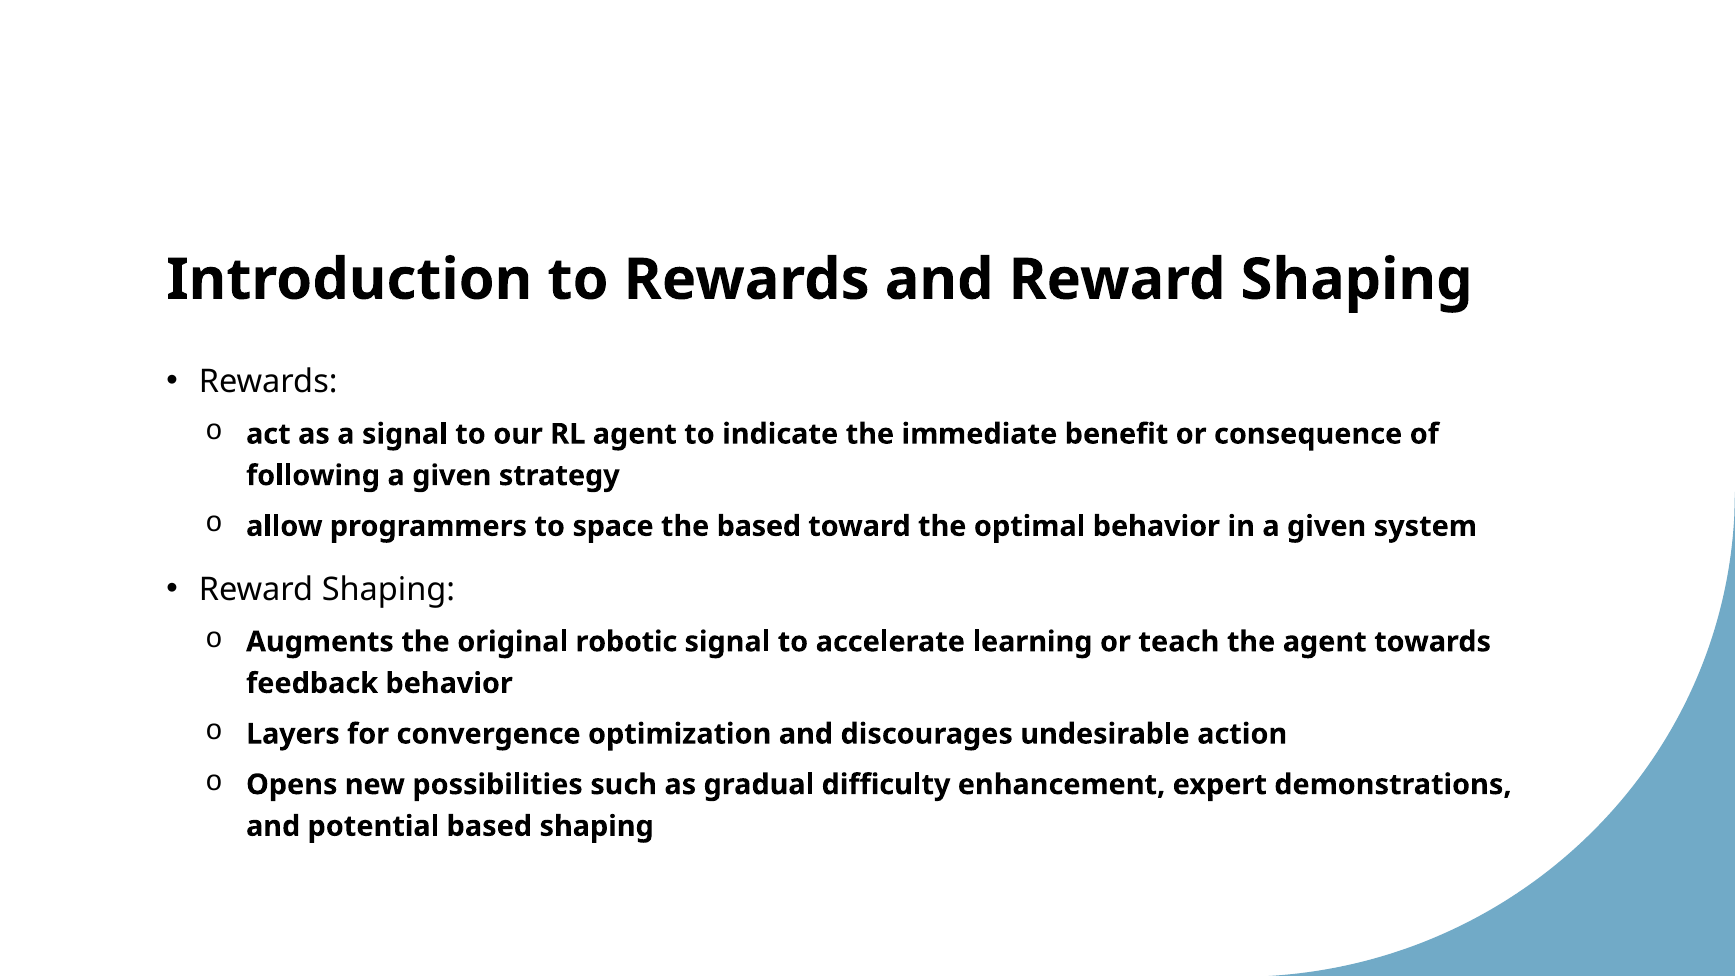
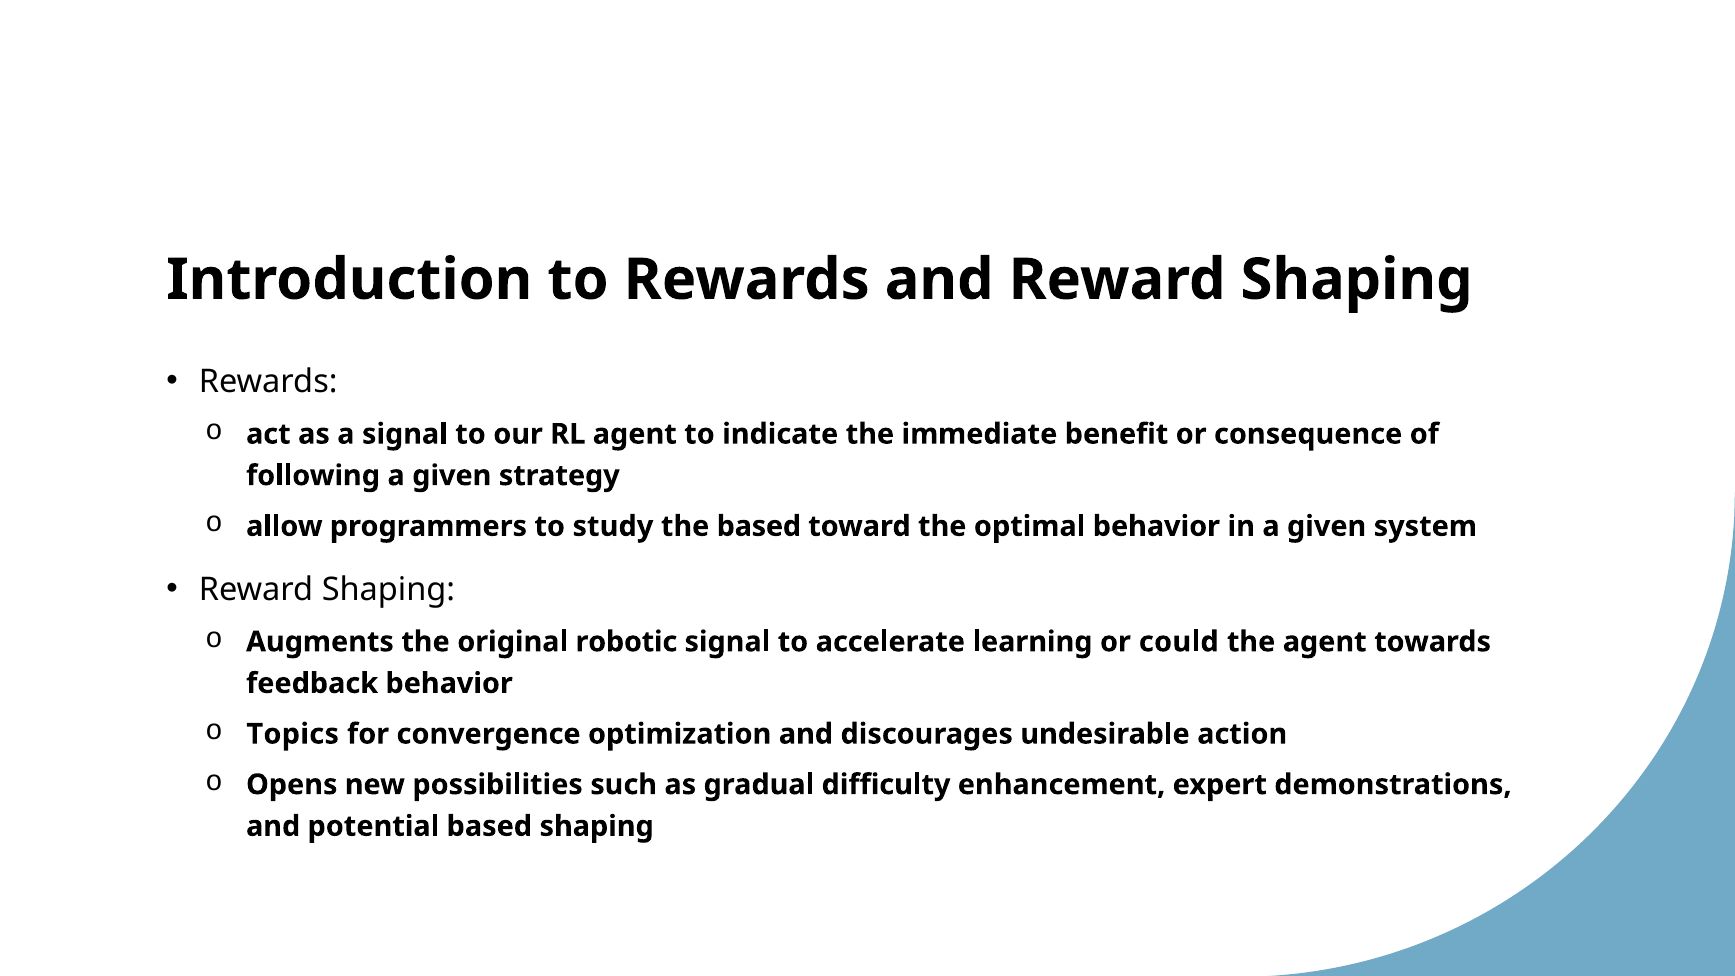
space: space -> study
teach: teach -> could
Layers: Layers -> Topics
